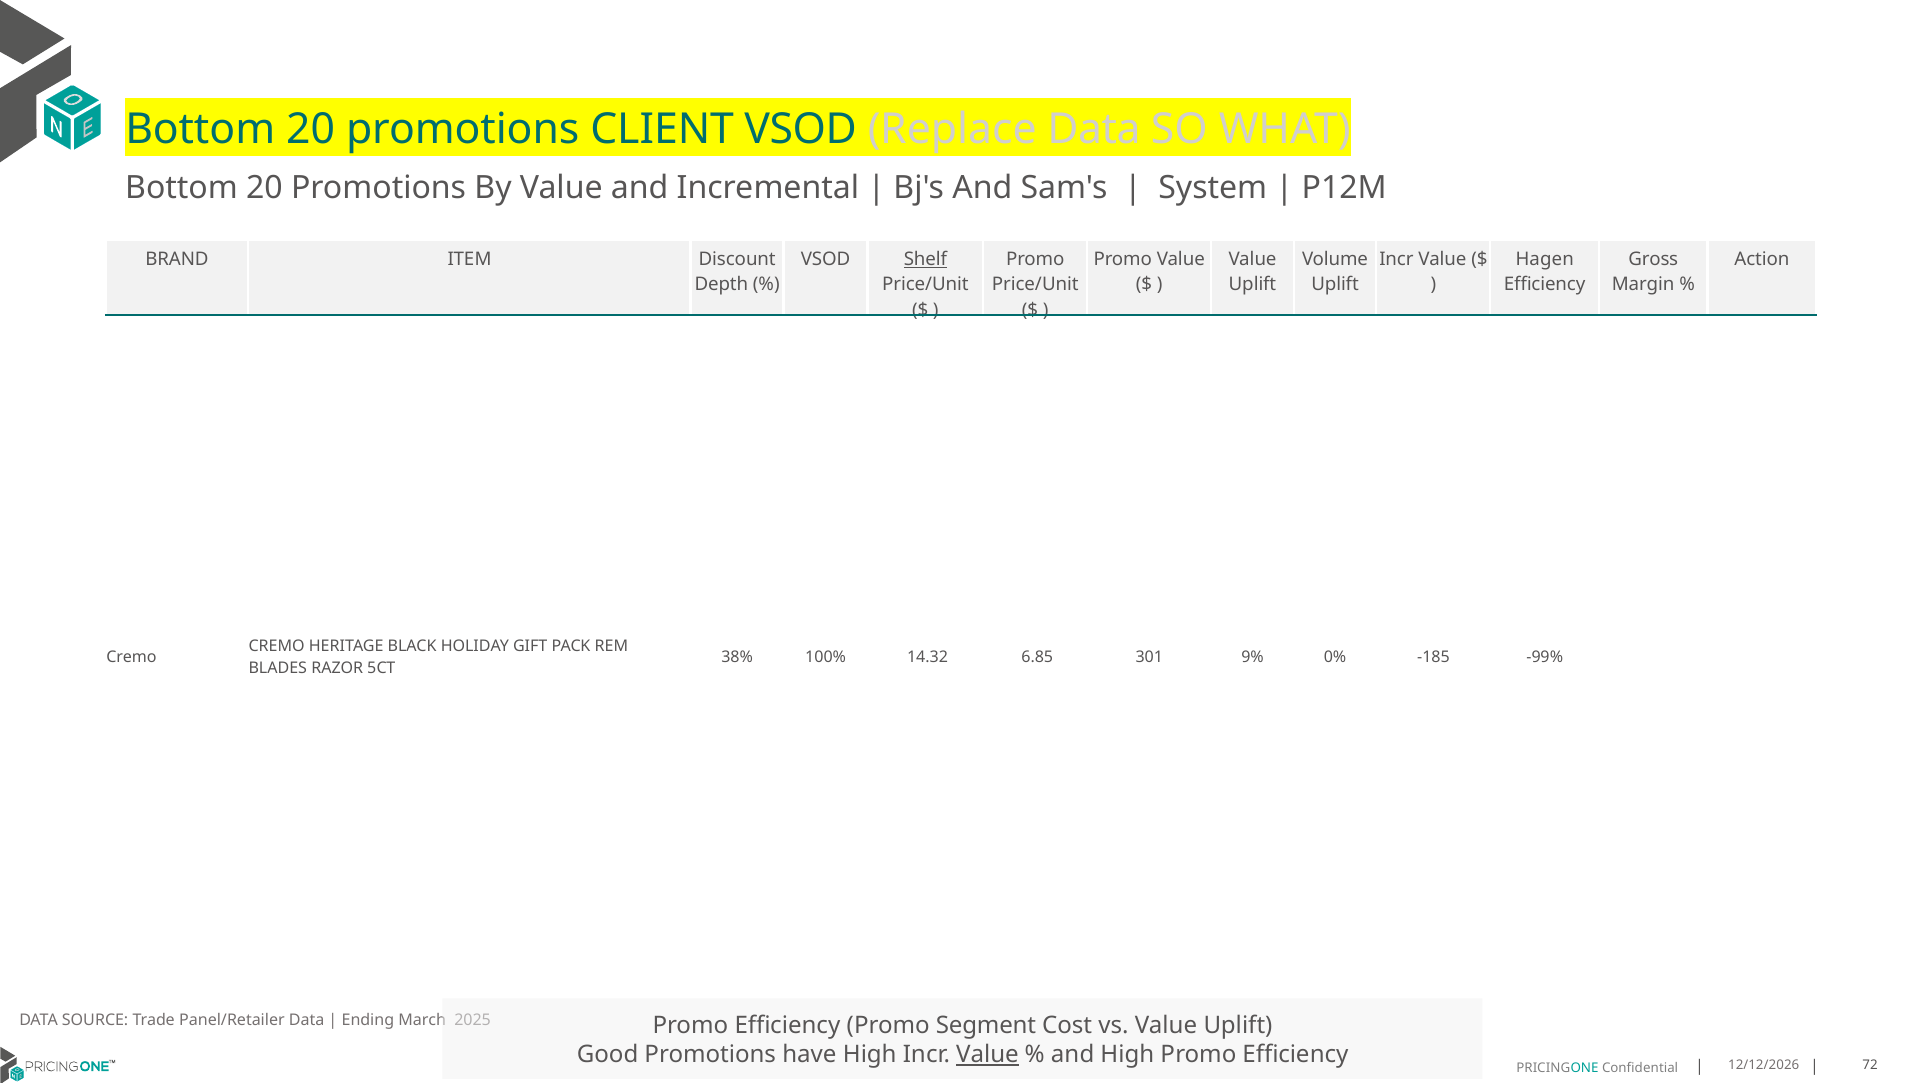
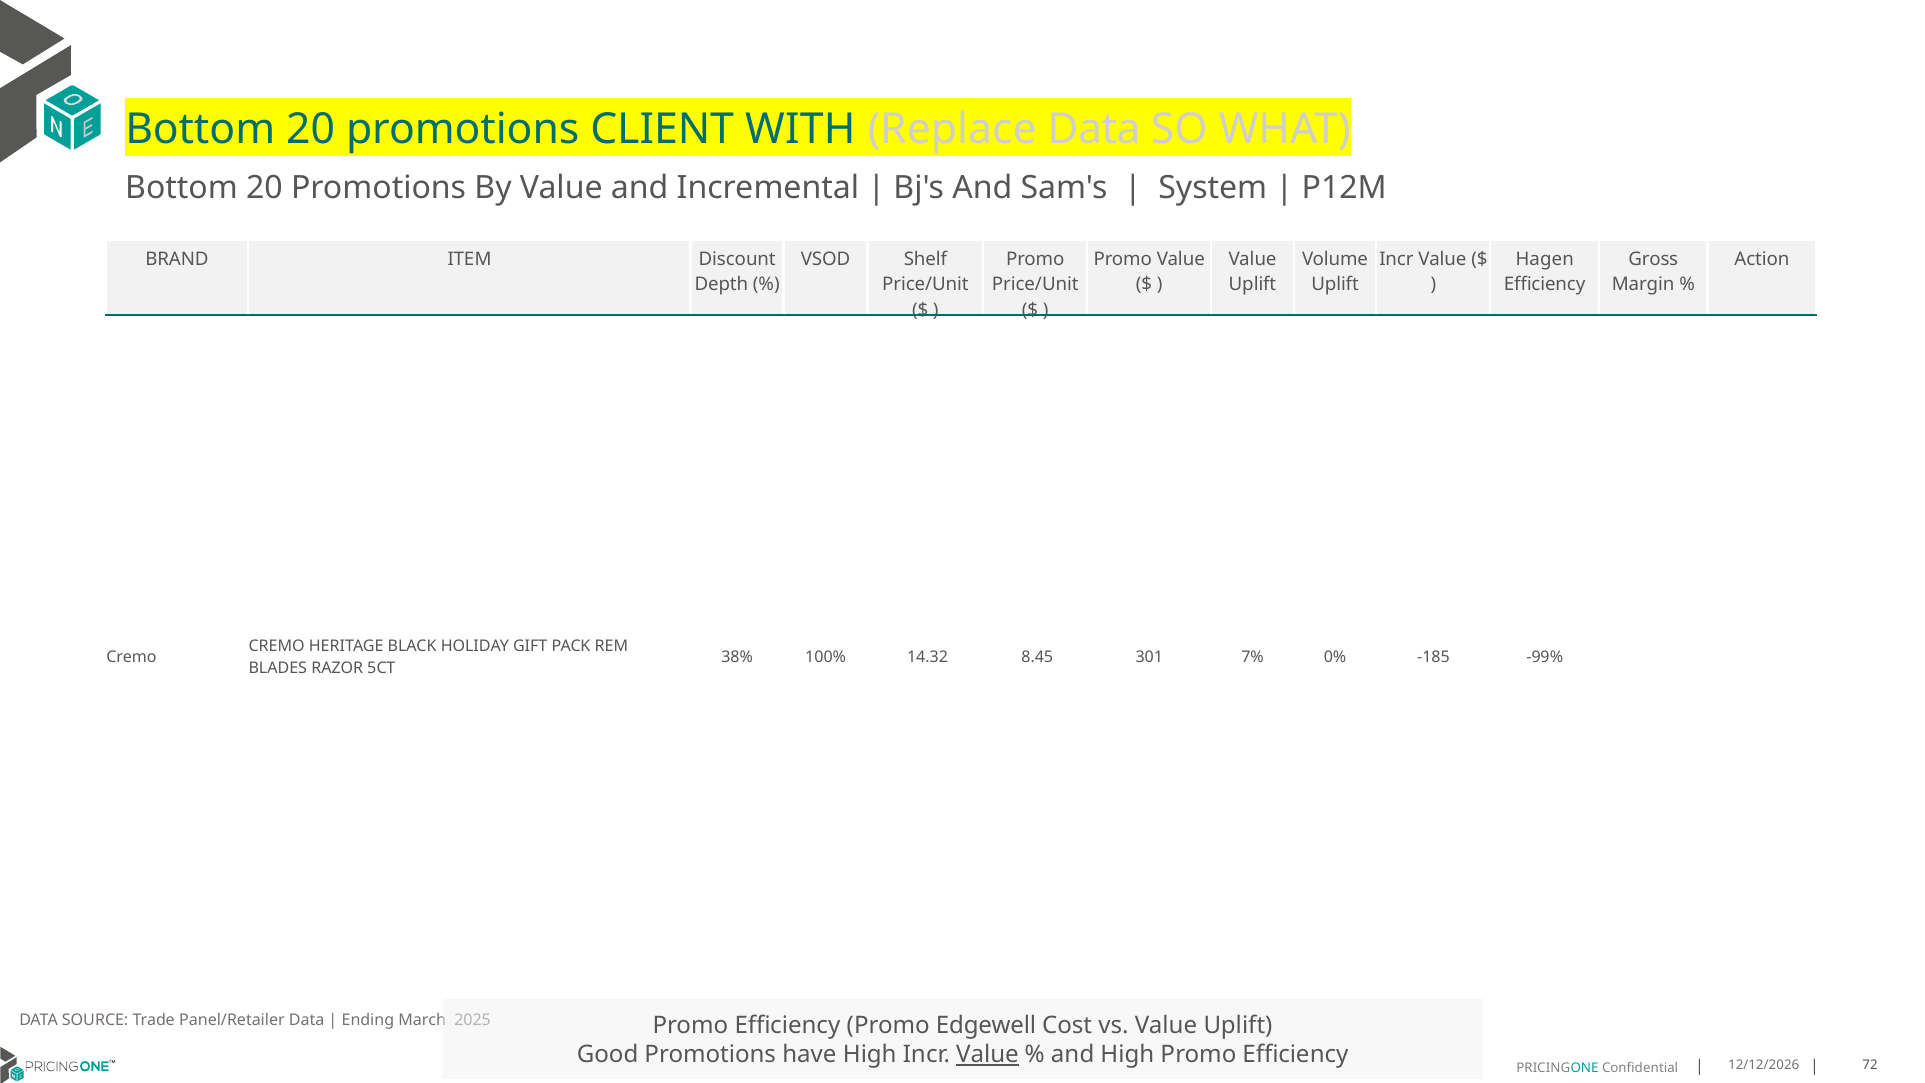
CLIENT VSOD: VSOD -> WITH
Shelf underline: present -> none
6.85: 6.85 -> 8.45
9%: 9% -> 7%
Segment: Segment -> Edgewell
